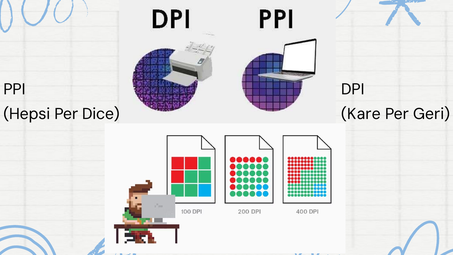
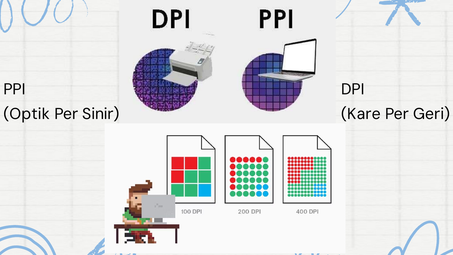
Hepsi: Hepsi -> Optik
Dice: Dice -> Sinir
